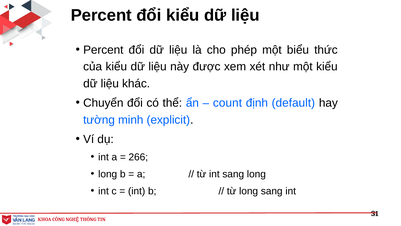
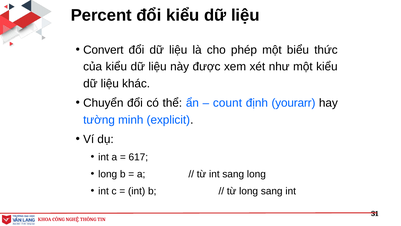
Percent at (103, 50): Percent -> Convert
default: default -> yourarr
266: 266 -> 617
